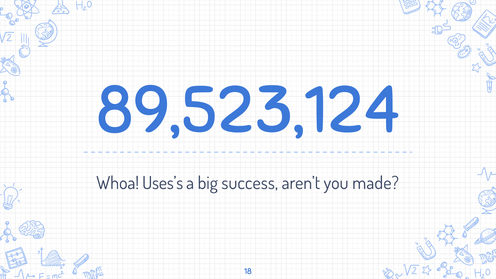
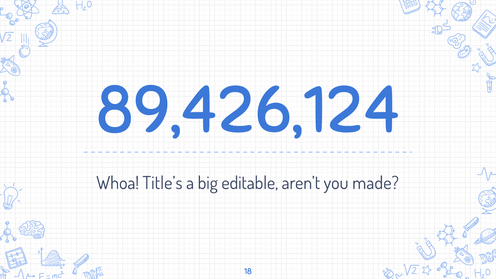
89,523,124: 89,523,124 -> 89,426,124
Uses’s: Uses’s -> Title’s
success: success -> editable
